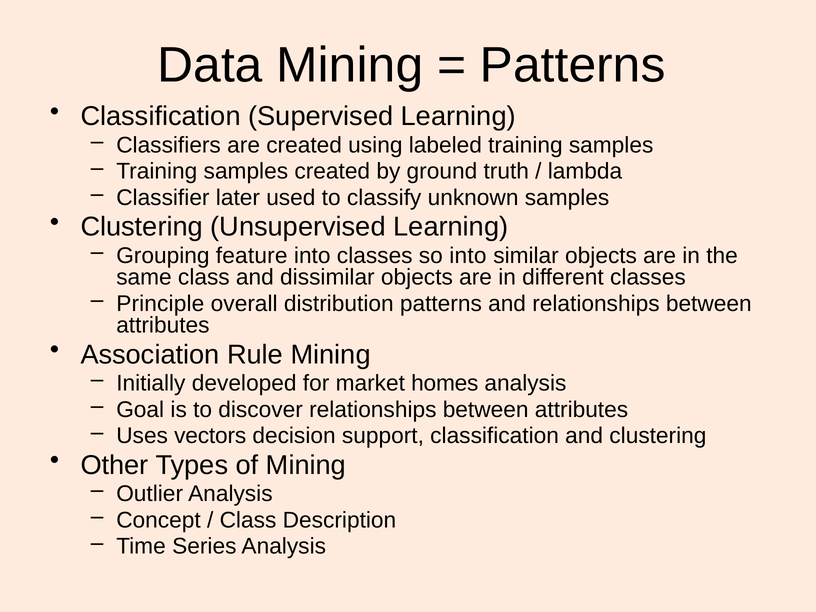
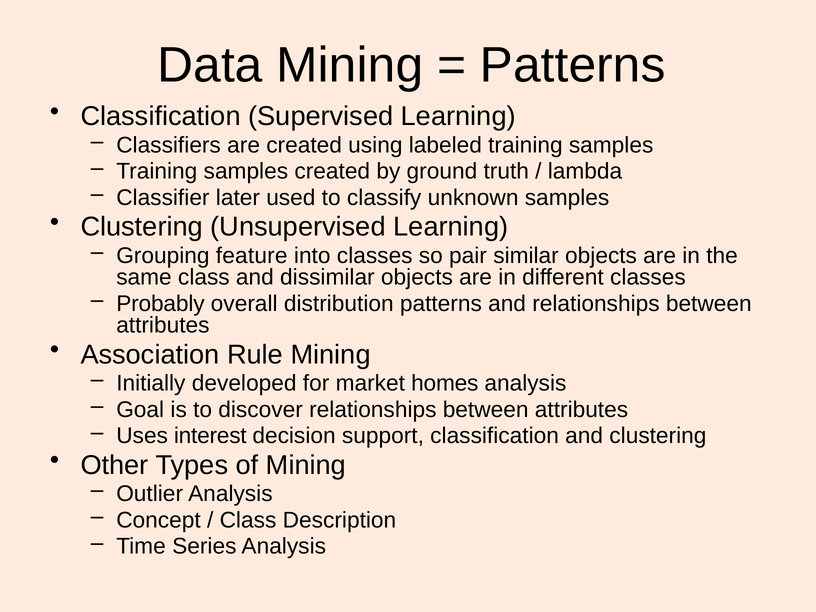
so into: into -> pair
Principle: Principle -> Probably
vectors: vectors -> interest
